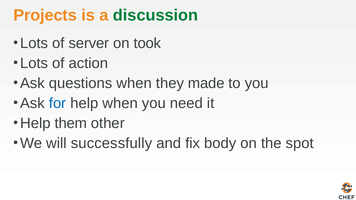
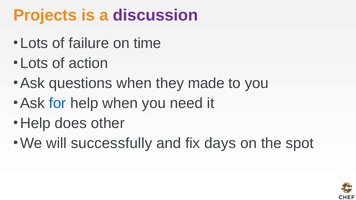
discussion colour: green -> purple
server: server -> failure
took: took -> time
them: them -> does
body: body -> days
